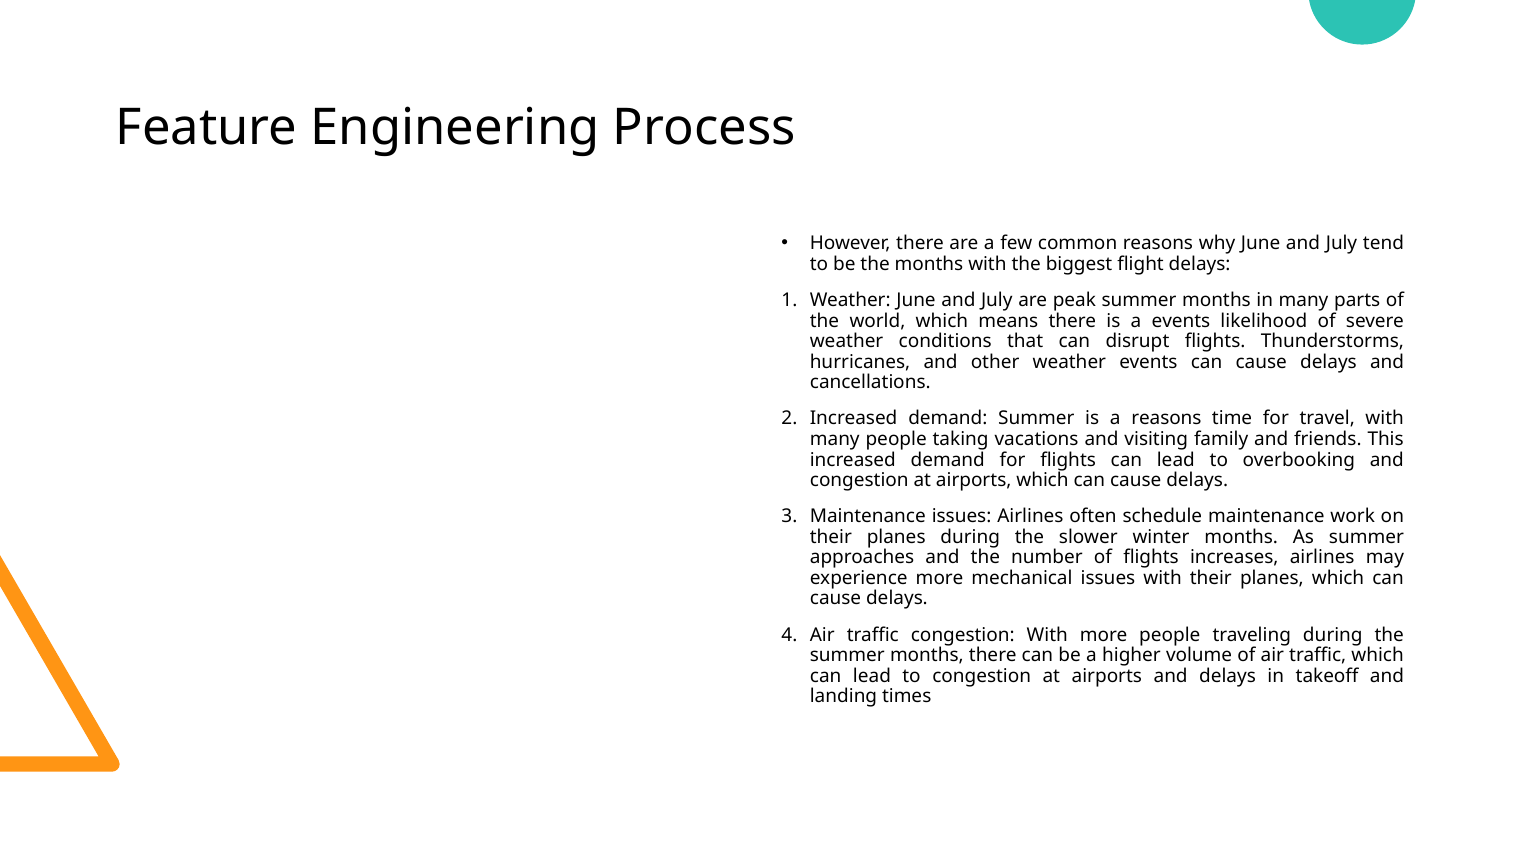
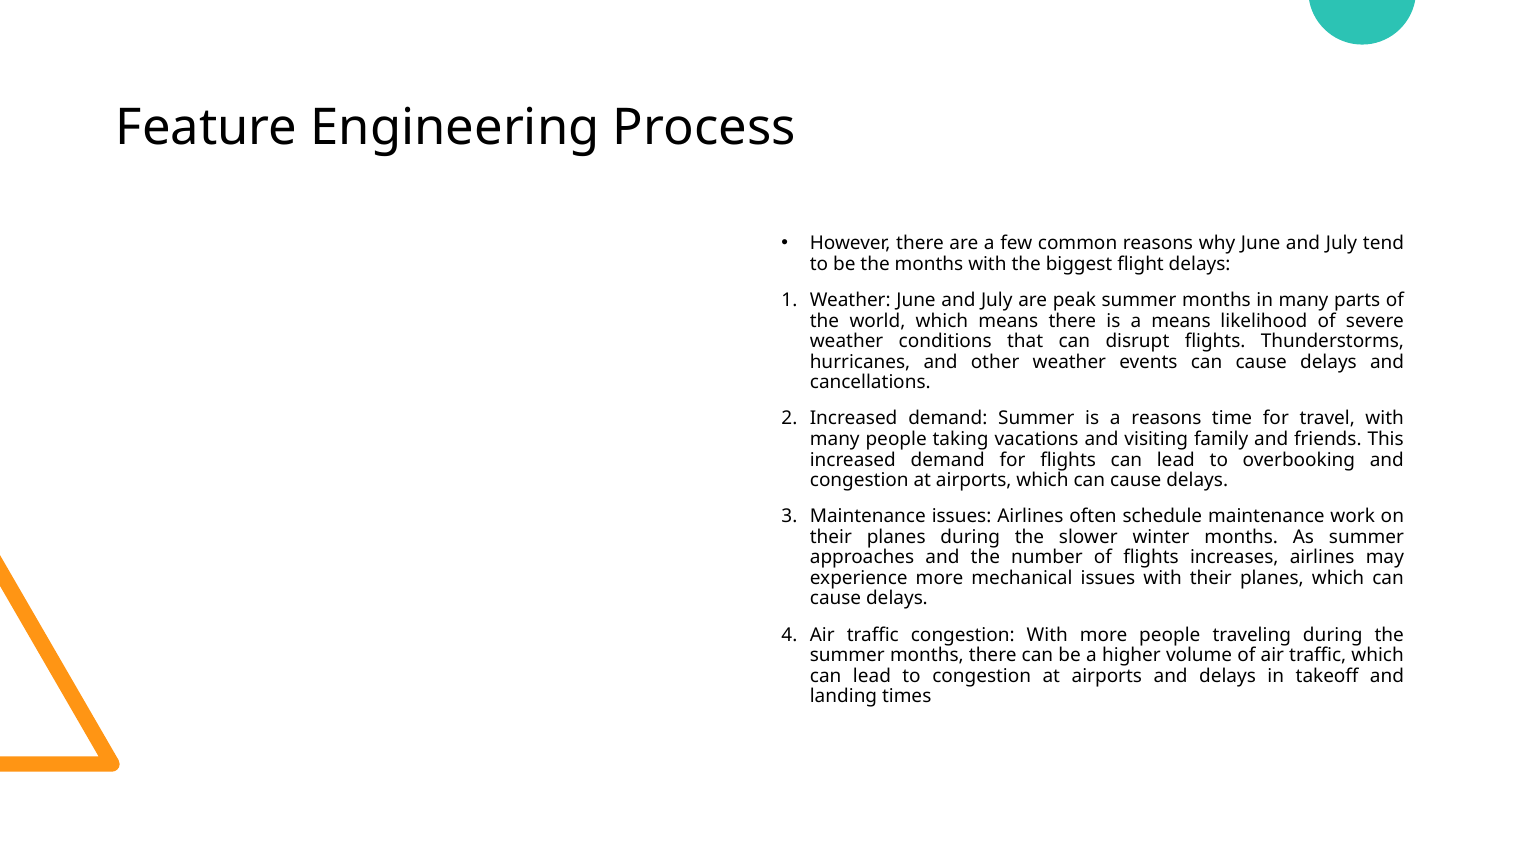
a events: events -> means
